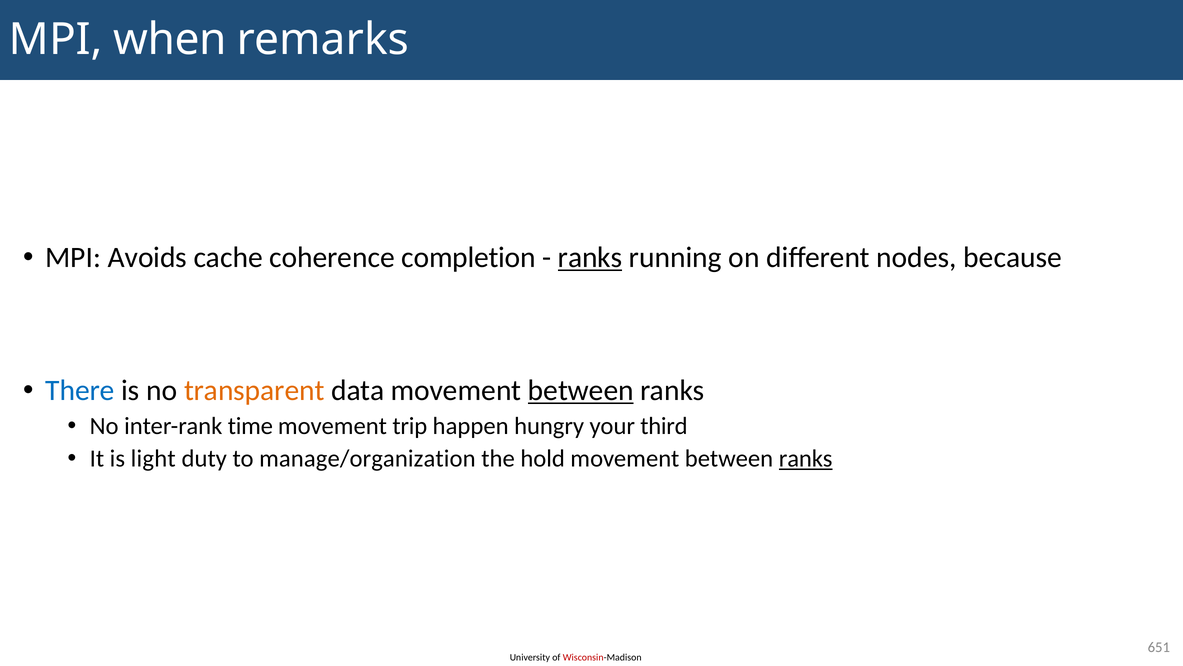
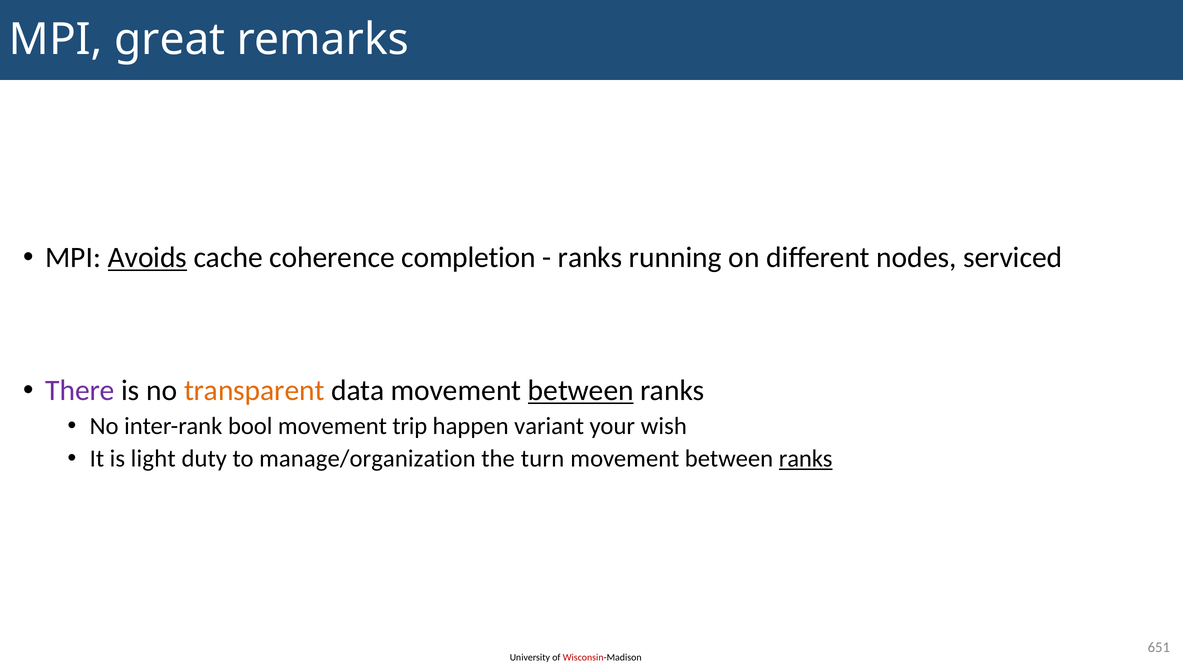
when: when -> great
Avoids underline: none -> present
ranks at (590, 257) underline: present -> none
because: because -> serviced
There colour: blue -> purple
time: time -> bool
hungry: hungry -> variant
third: third -> wish
hold: hold -> turn
